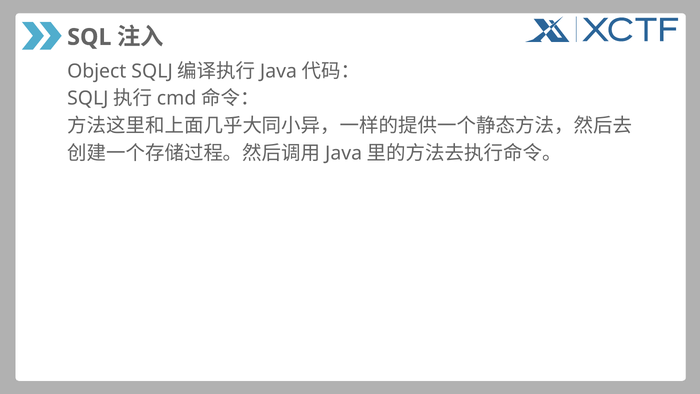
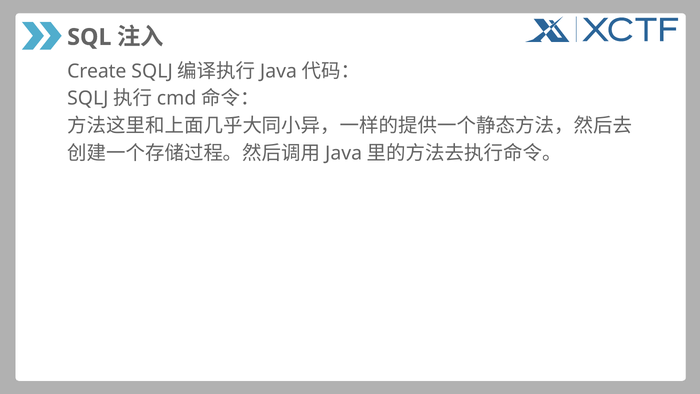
Object: Object -> Create
